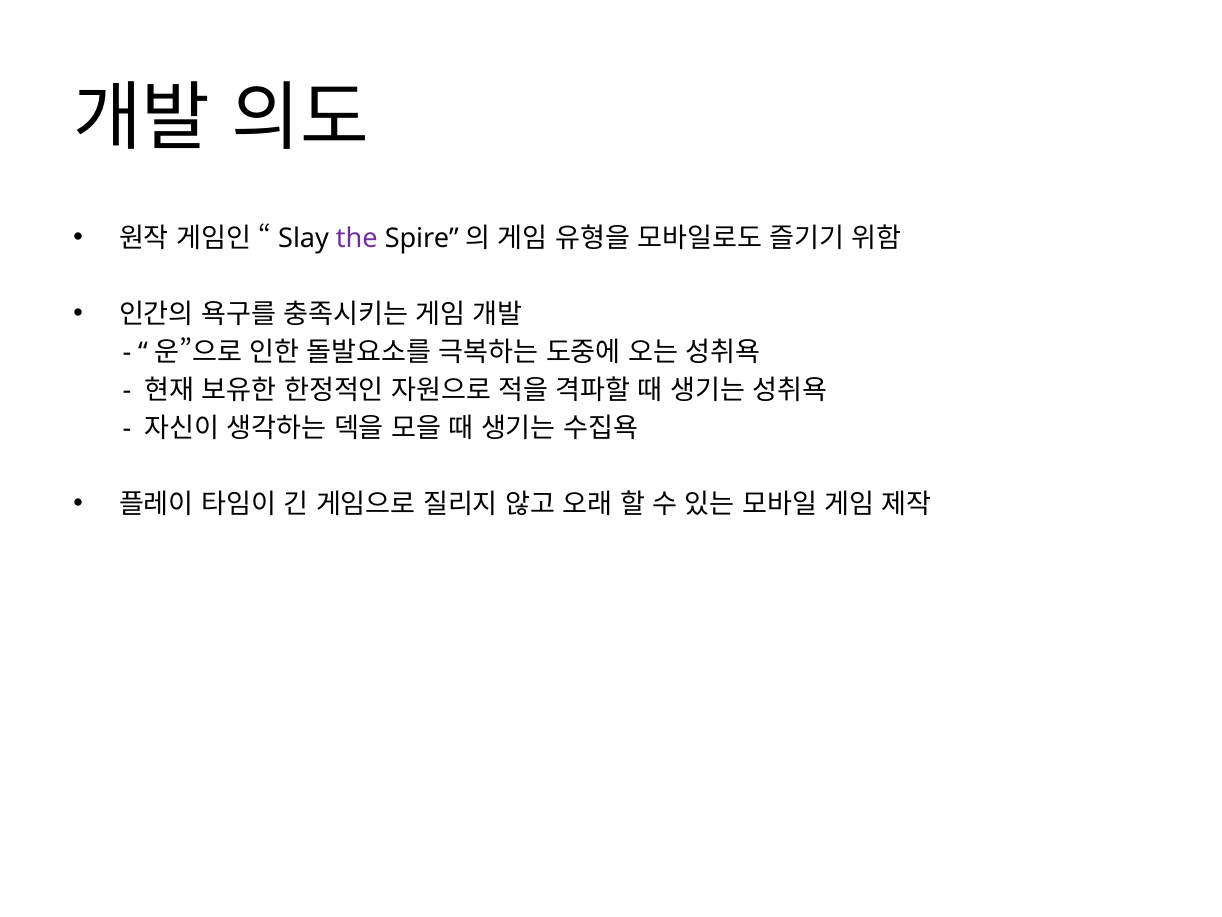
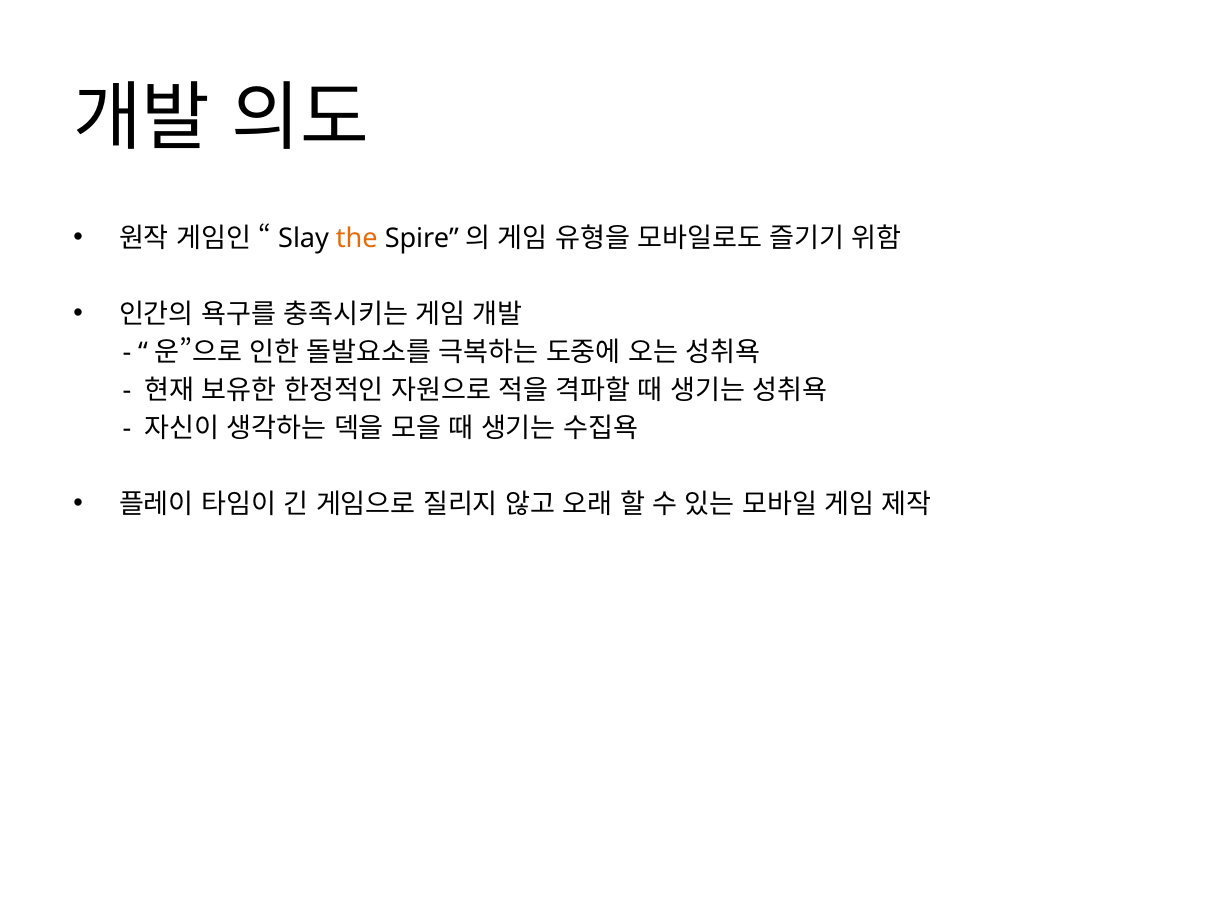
the colour: purple -> orange
